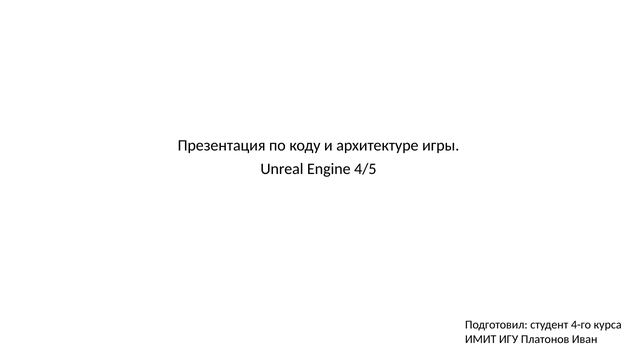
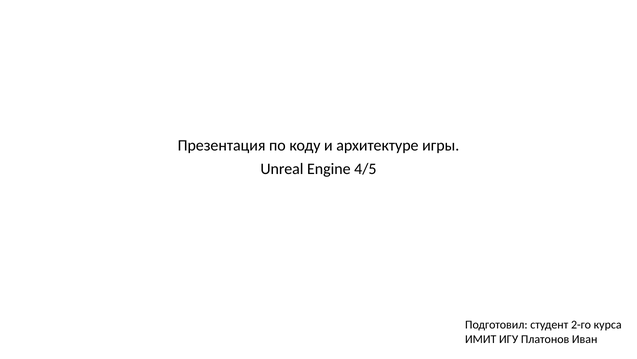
4-го: 4-го -> 2-го
